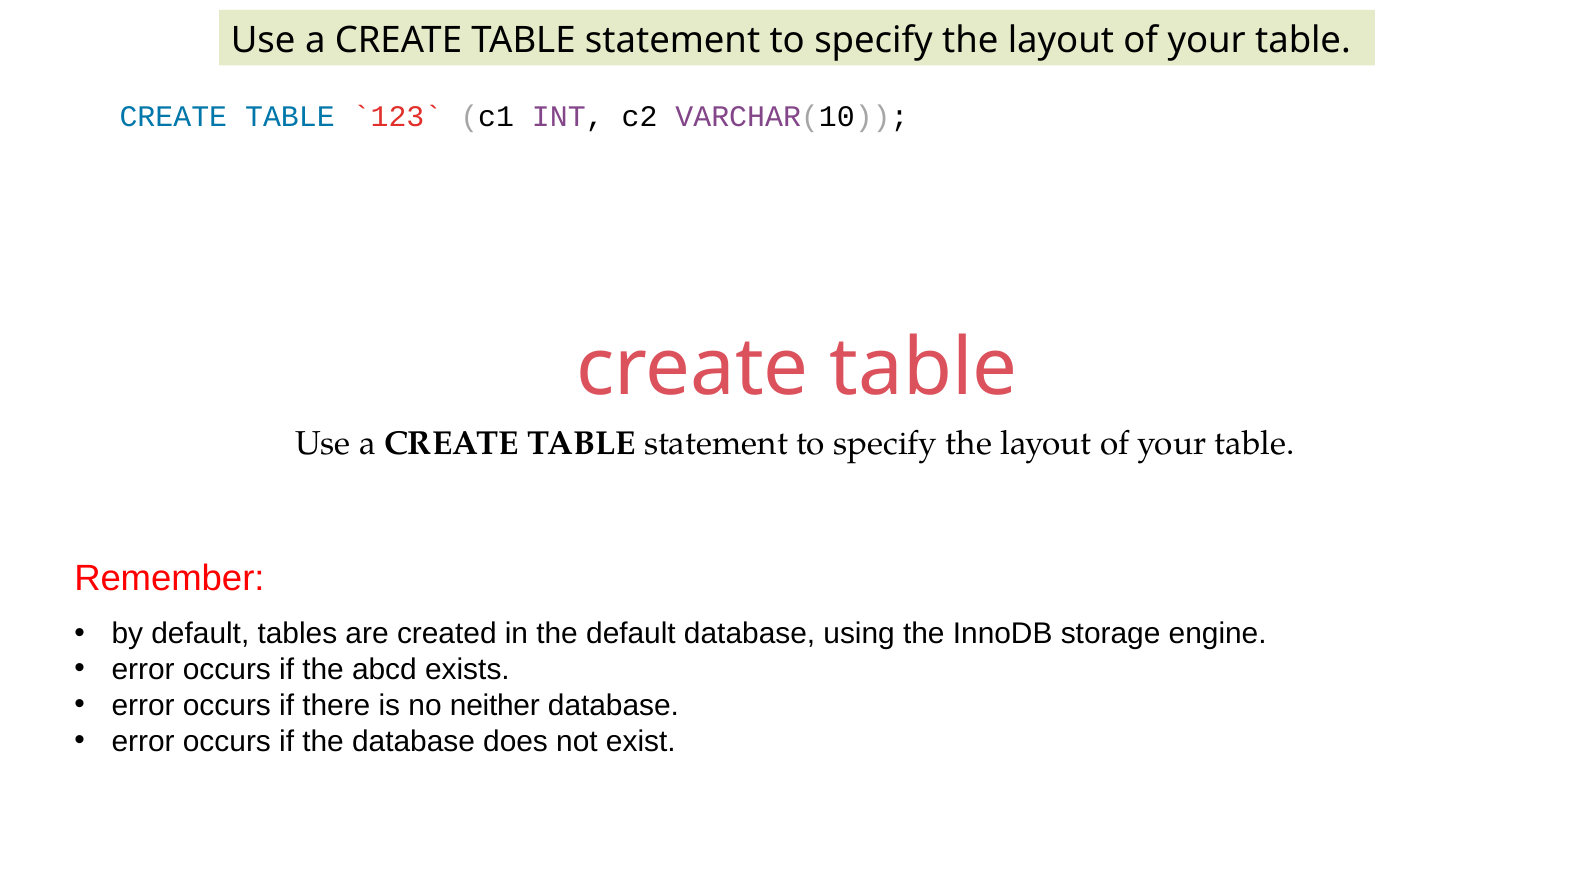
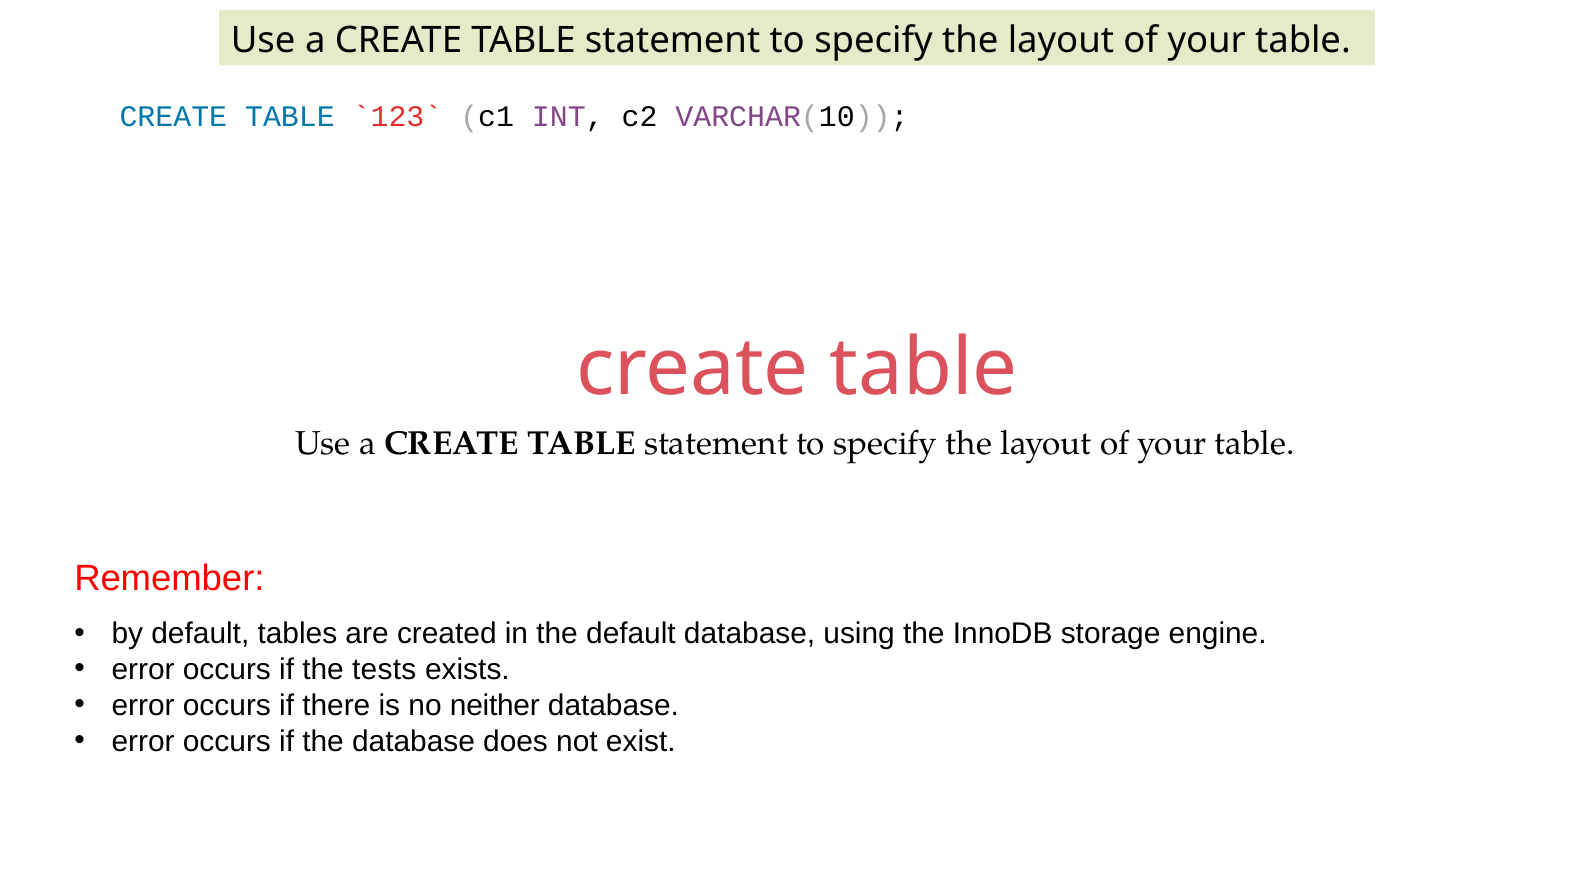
abcd: abcd -> tests
